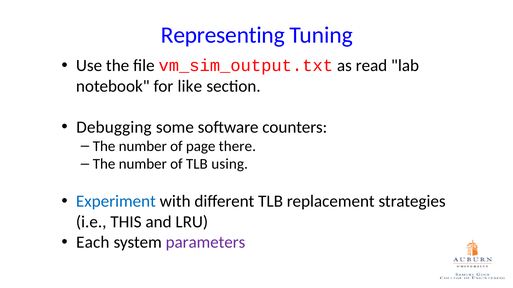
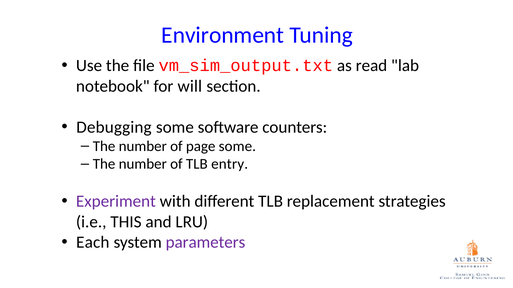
Representing: Representing -> Environment
like: like -> will
page there: there -> some
using: using -> entry
Experiment colour: blue -> purple
